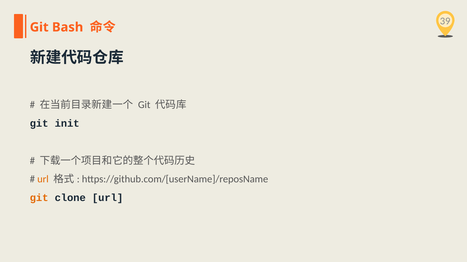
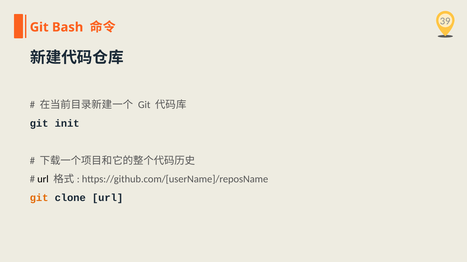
url at (43, 180) colour: orange -> black
